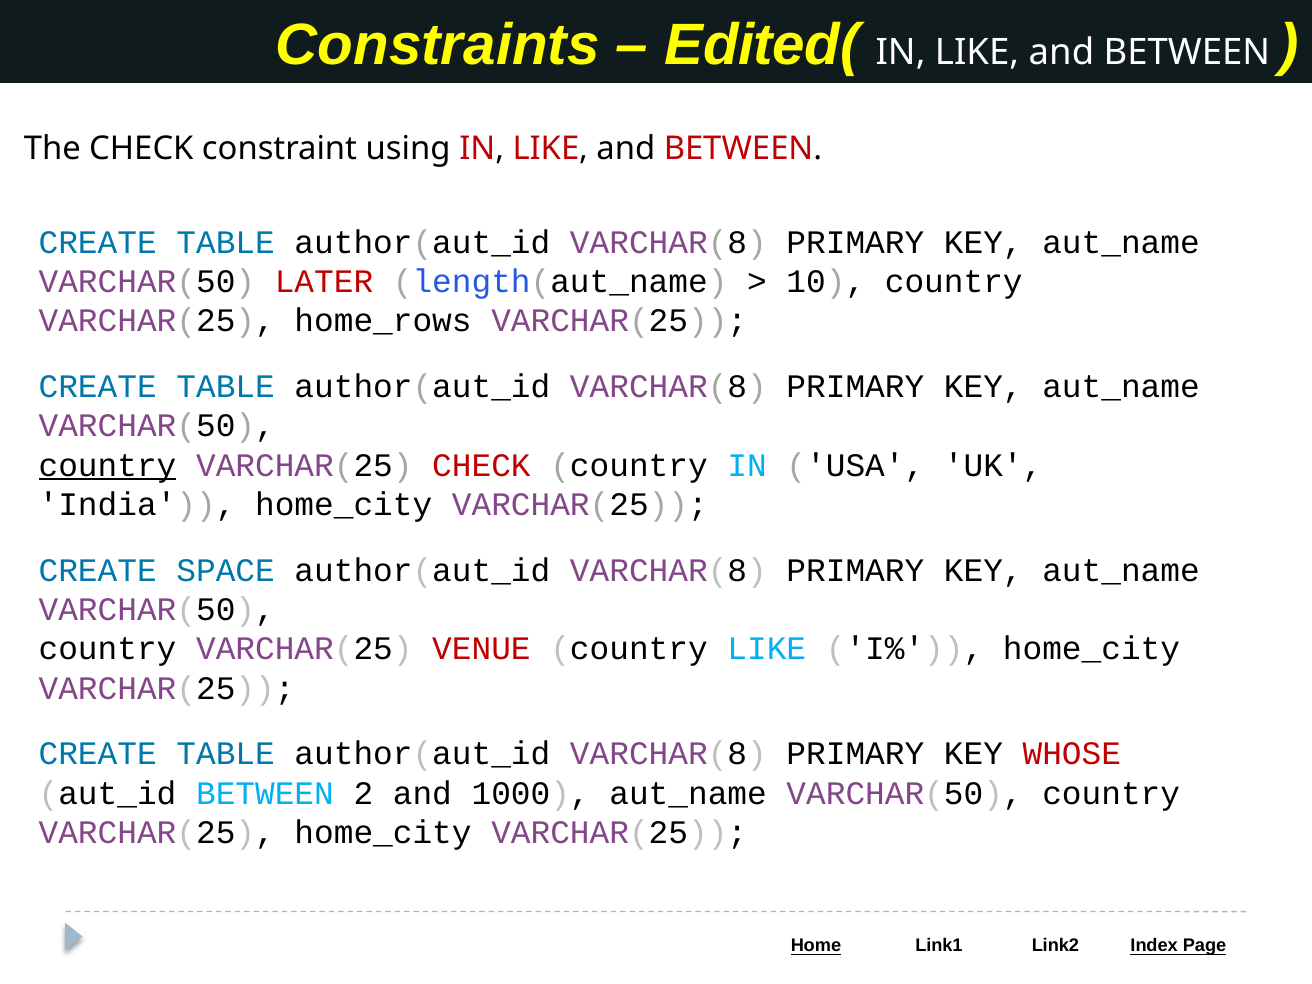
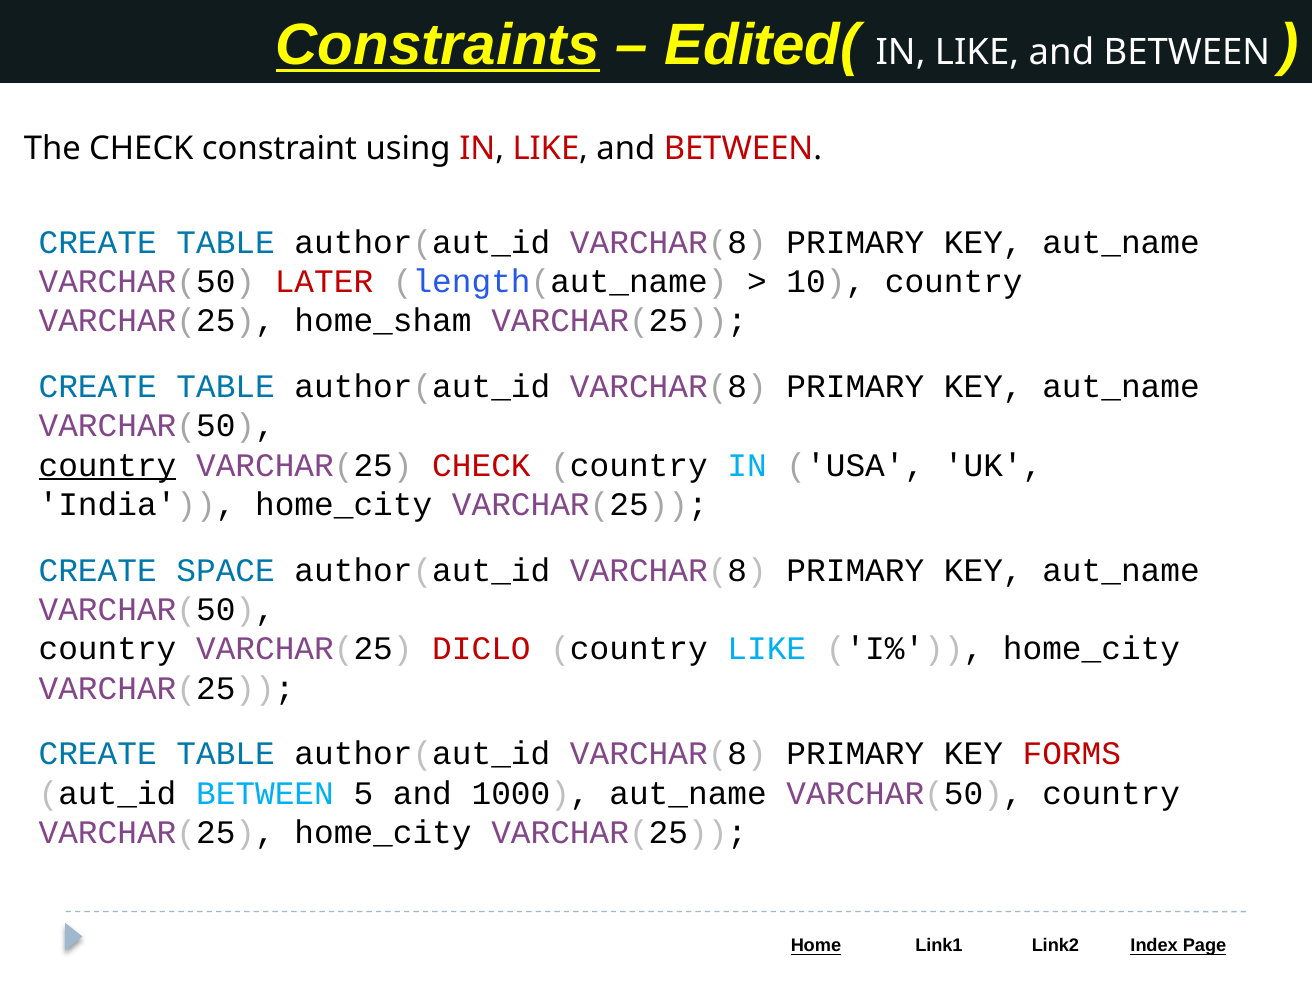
Constraints underline: none -> present
home_rows: home_rows -> home_sham
VENUE: VENUE -> DICLO
WHOSE: WHOSE -> FORMS
2: 2 -> 5
